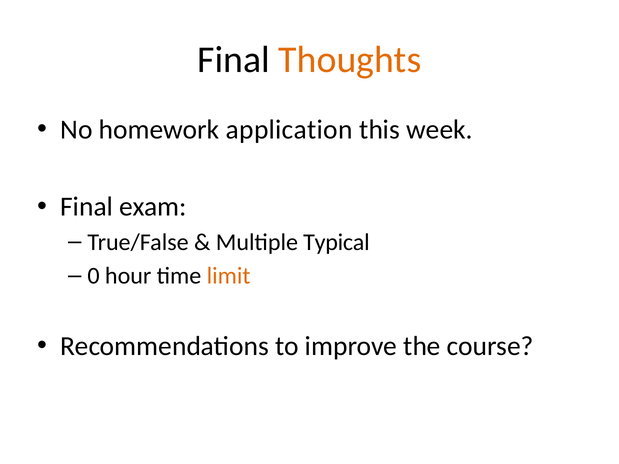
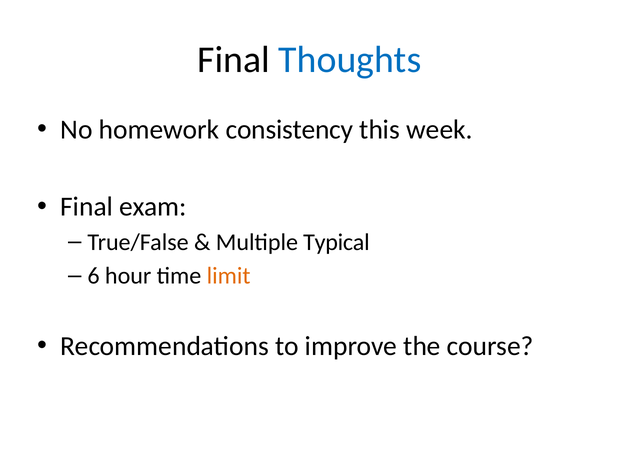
Thoughts colour: orange -> blue
application: application -> consistency
0: 0 -> 6
